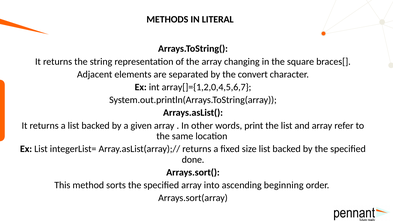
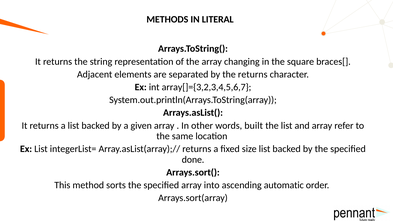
the convert: convert -> returns
array[]={1,2,0,4,5,6,7: array[]={1,2,0,4,5,6,7 -> array[]={3,2,3,4,5,6,7
print: print -> built
beginning: beginning -> automatic
